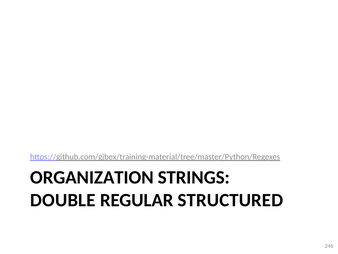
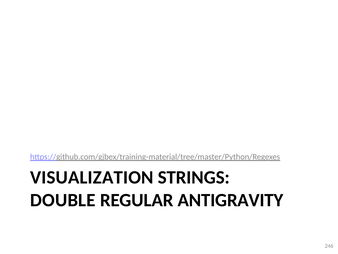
ORGANIZATION: ORGANIZATION -> VISUALIZATION
STRUCTURED: STRUCTURED -> ANTIGRAVITY
